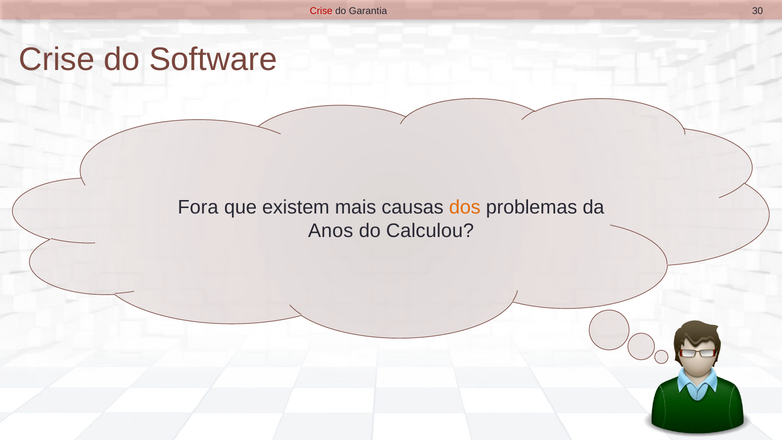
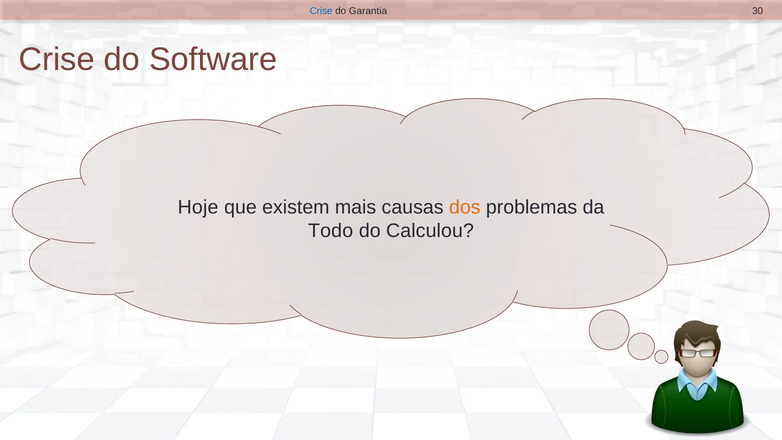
Crise at (321, 11) colour: red -> blue
Fora: Fora -> Hoje
Anos: Anos -> Todo
